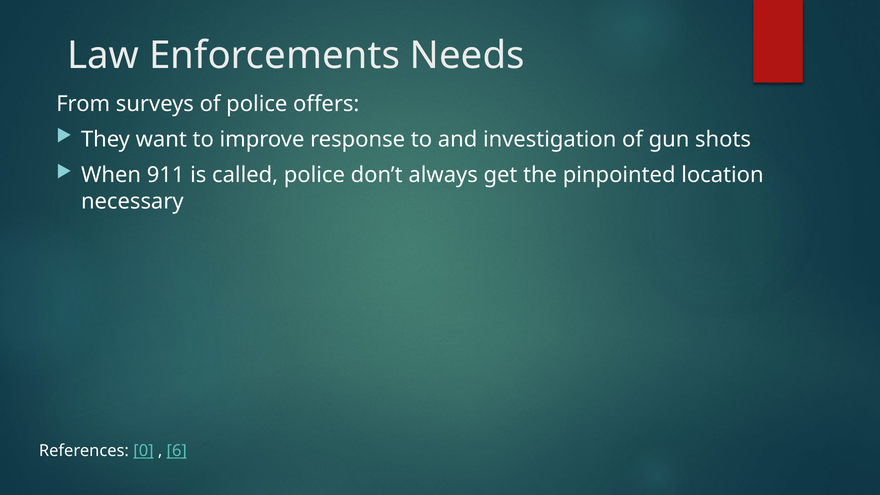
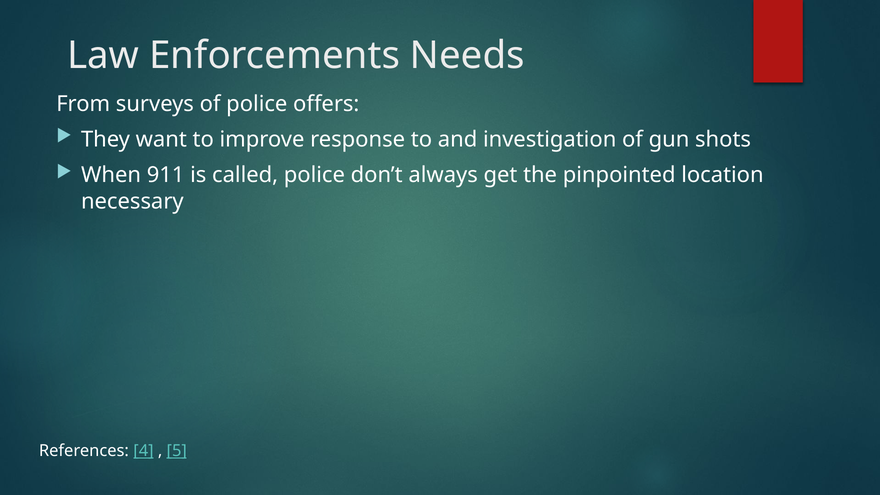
0: 0 -> 4
6: 6 -> 5
